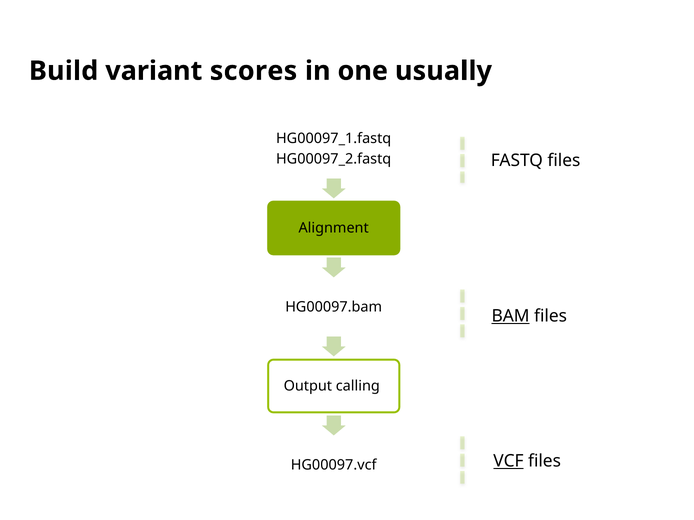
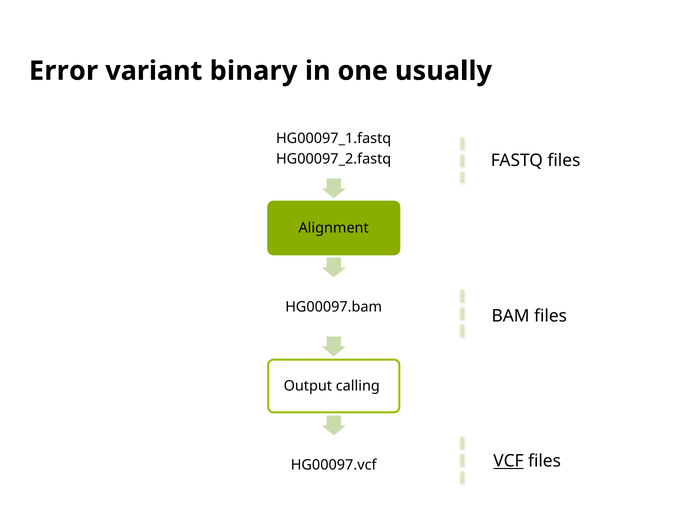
Build: Build -> Error
scores: scores -> binary
BAM underline: present -> none
